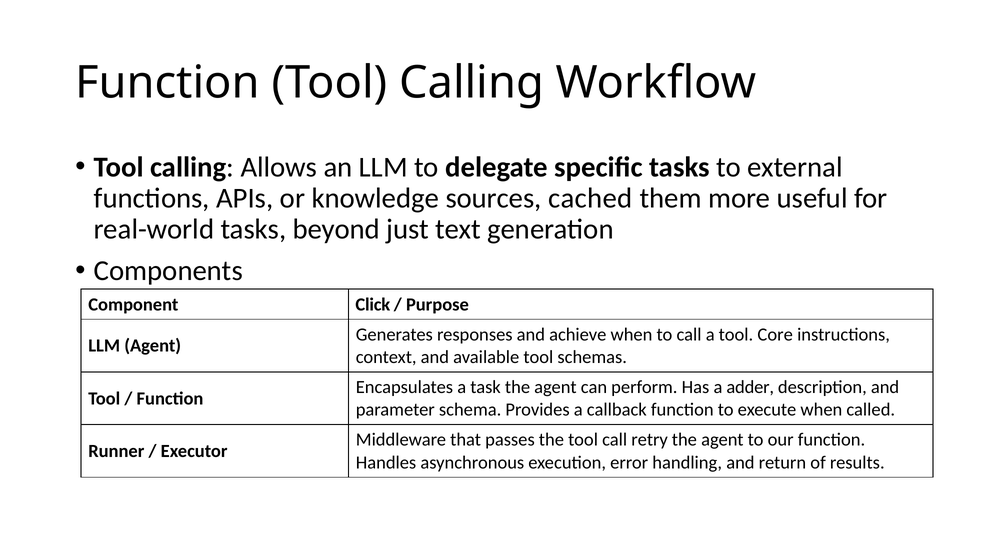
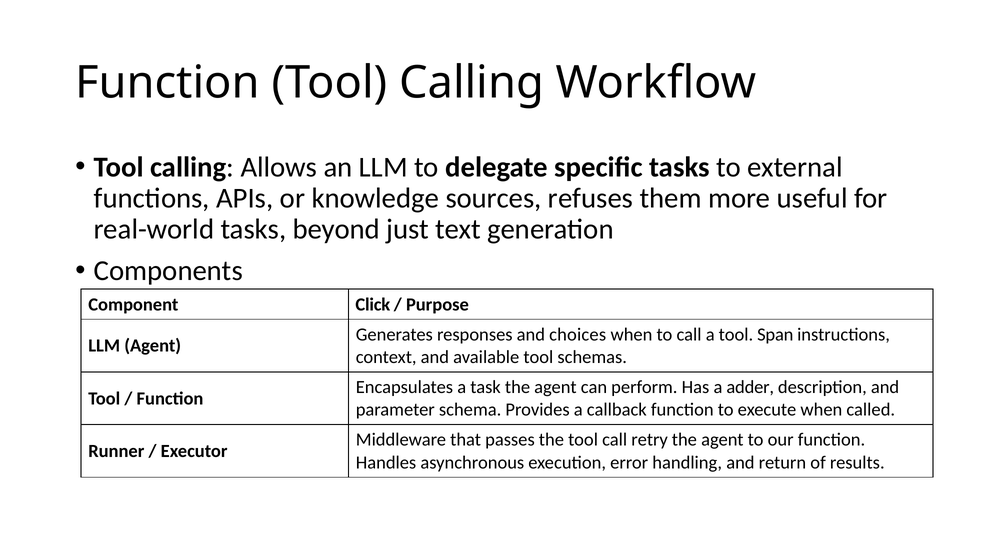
cached: cached -> refuses
achieve: achieve -> choices
Core: Core -> Span
